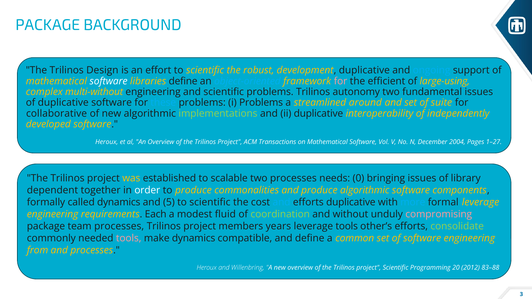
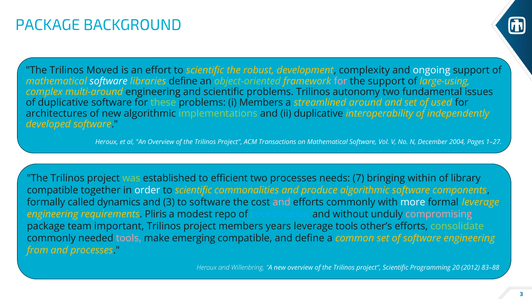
Design: Design -> Moved
development duplicative: duplicative -> complexity
ongoing colour: light blue -> white
object-oriented colour: light blue -> light green
the efficient: efficient -> support
multi-without: multi-without -> multi-around
these colour: light blue -> light green
i Problems: Problems -> Members
suite: suite -> used
collaborative: collaborative -> architectures
was colour: yellow -> light green
scalable: scalable -> efficient
0: 0 -> 7
bringing issues: issues -> within
dependent at (52, 190): dependent -> compatible
produce at (193, 190): produce -> scientific
and 5: 5 -> 3
scientific at (210, 202): scientific -> software
and at (282, 202) colour: light blue -> pink
efforts duplicative: duplicative -> commonly
more colour: light blue -> white
Each: Each -> Pliris
fluid: fluid -> repo
coordination colour: light green -> light blue
team processes: processes -> important
make dynamics: dynamics -> emerging
